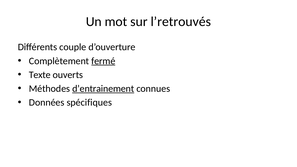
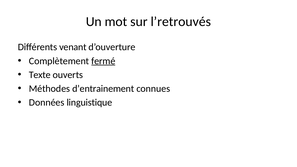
couple: couple -> venant
d’entrainement underline: present -> none
spécifiques: spécifiques -> linguistique
